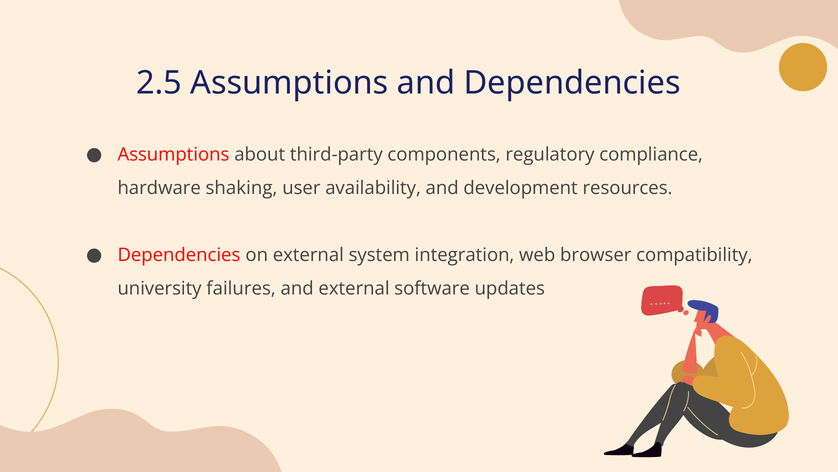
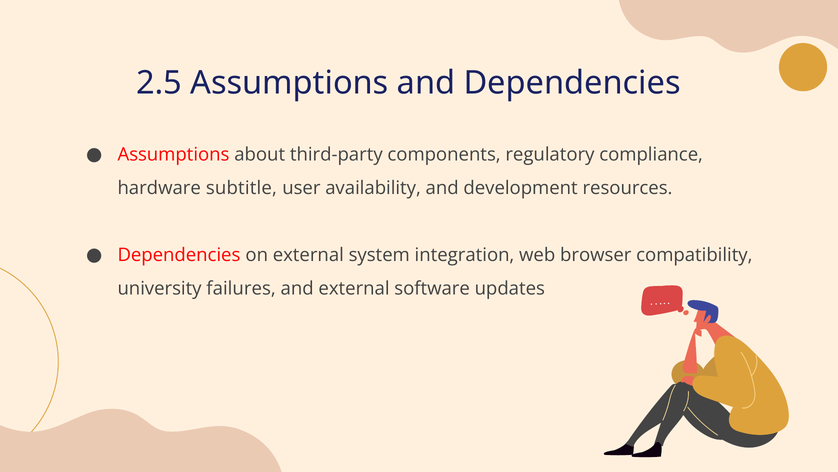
shaking: shaking -> subtitle
